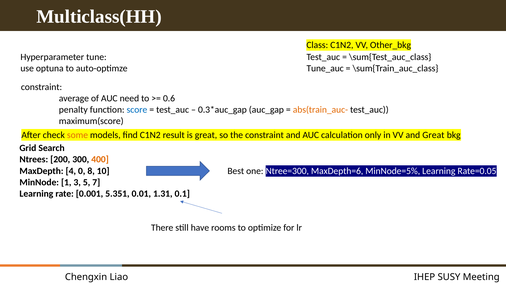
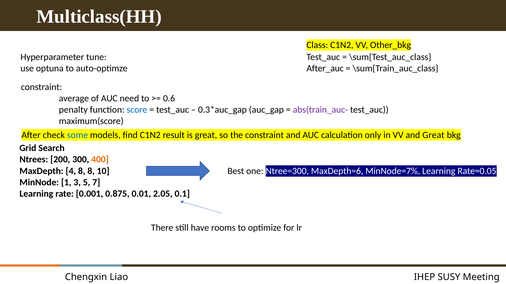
Tune_auc: Tune_auc -> After_auc
abs(train_auc- colour: orange -> purple
some colour: orange -> blue
4 0: 0 -> 8
MinNode=5%: MinNode=5% -> MinNode=7%
5.351: 5.351 -> 0.875
1.31: 1.31 -> 2.05
